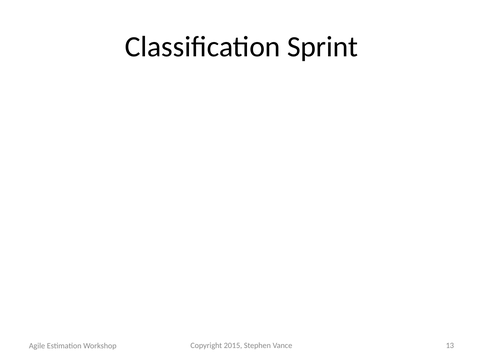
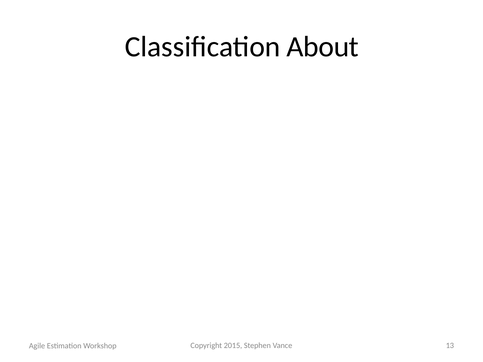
Sprint: Sprint -> About
